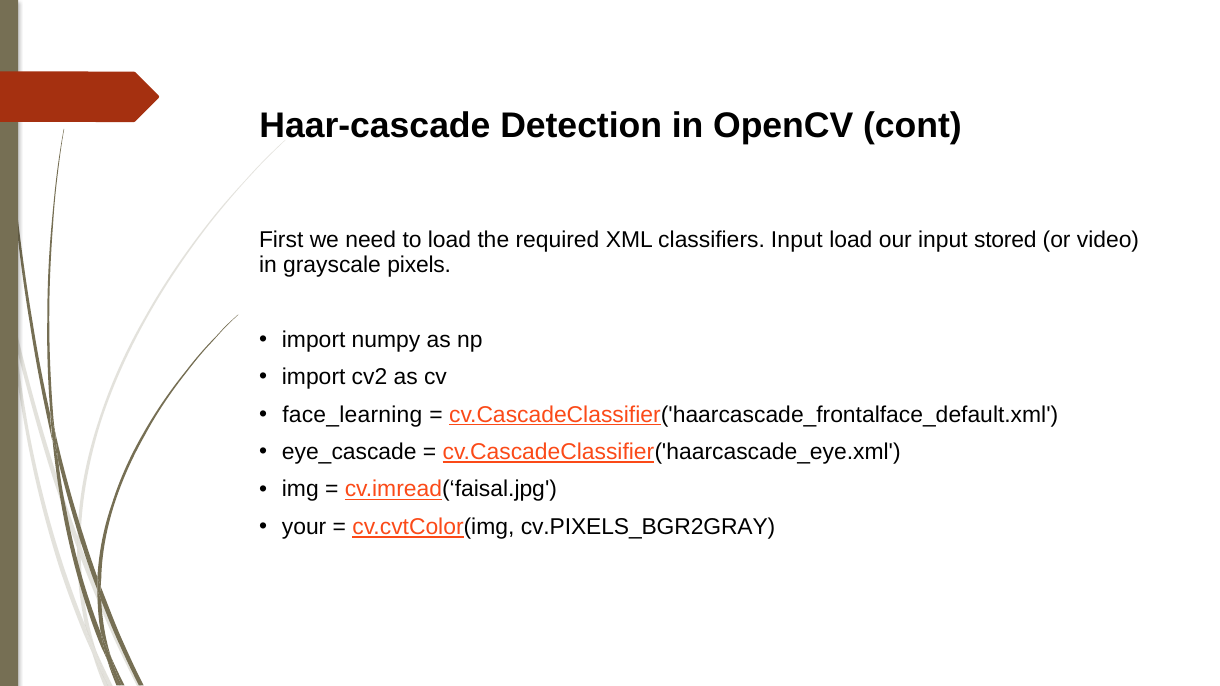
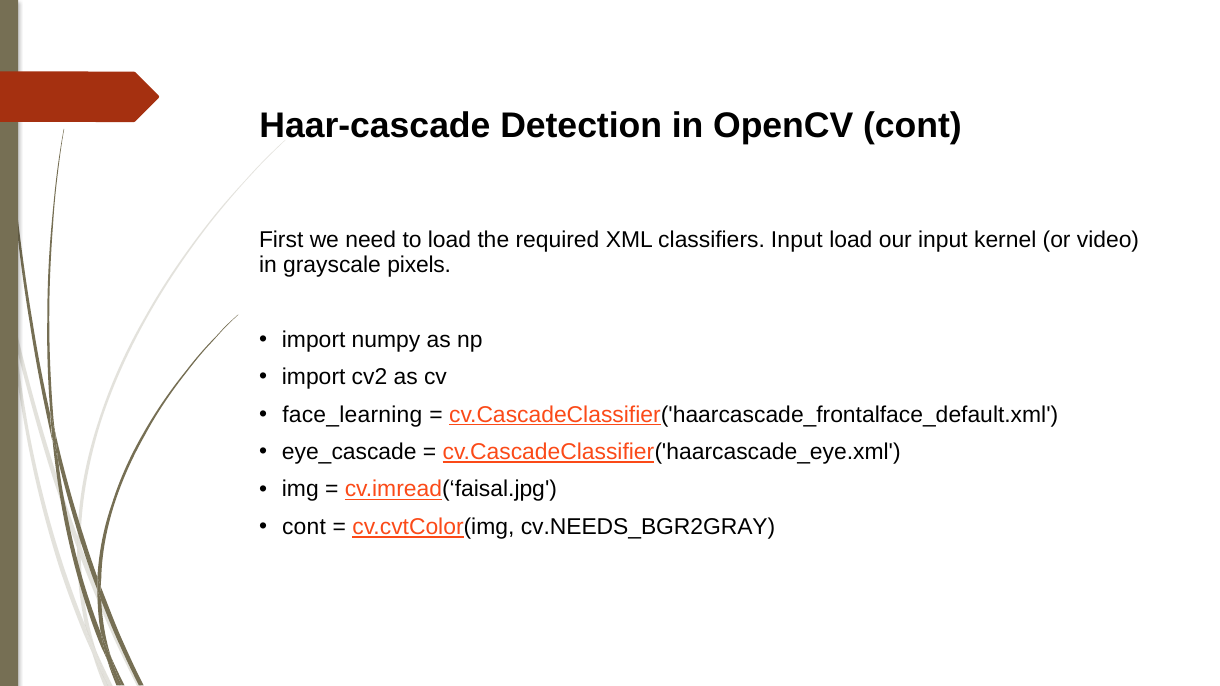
stored: stored -> kernel
your at (304, 527): your -> cont
cv.PIXELS_BGR2GRAY: cv.PIXELS_BGR2GRAY -> cv.NEEDS_BGR2GRAY
